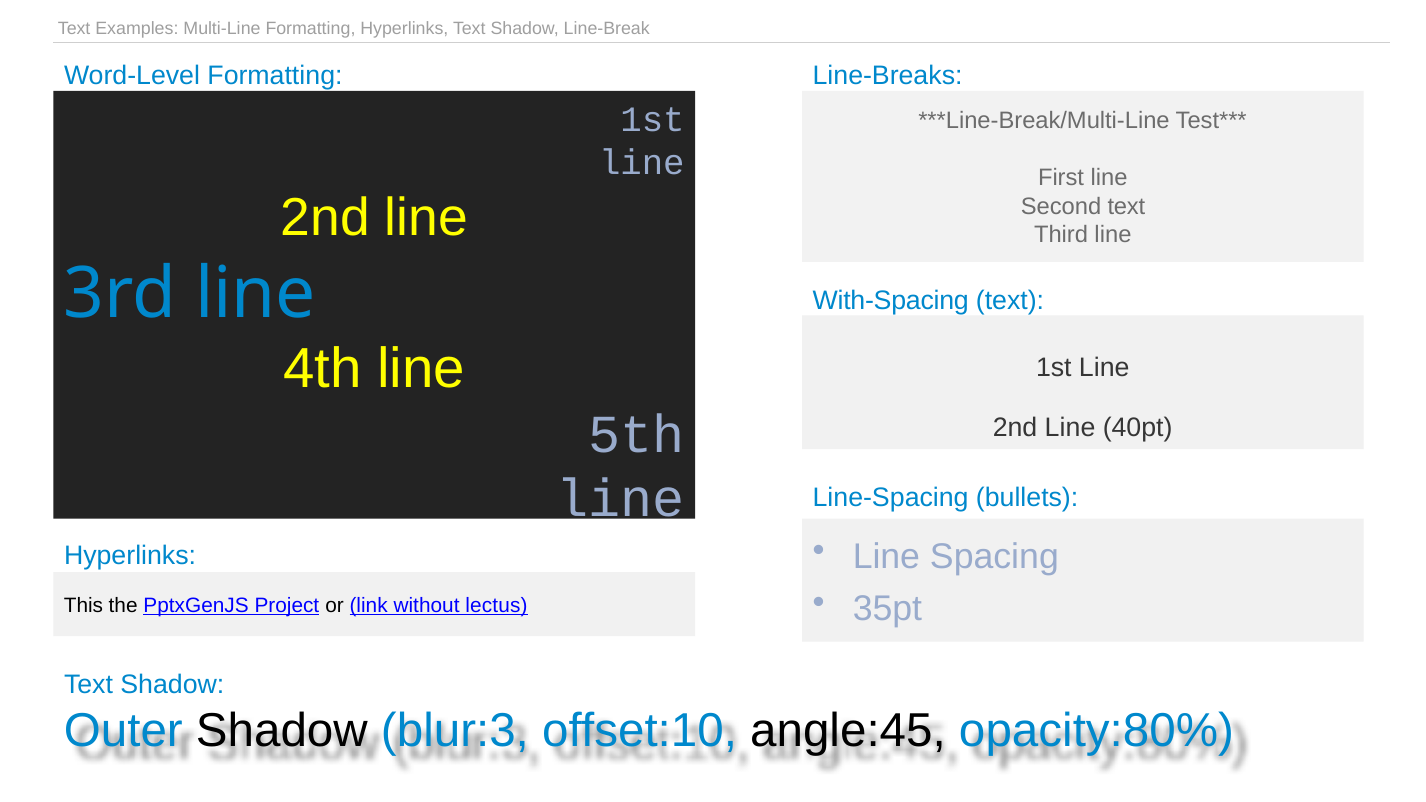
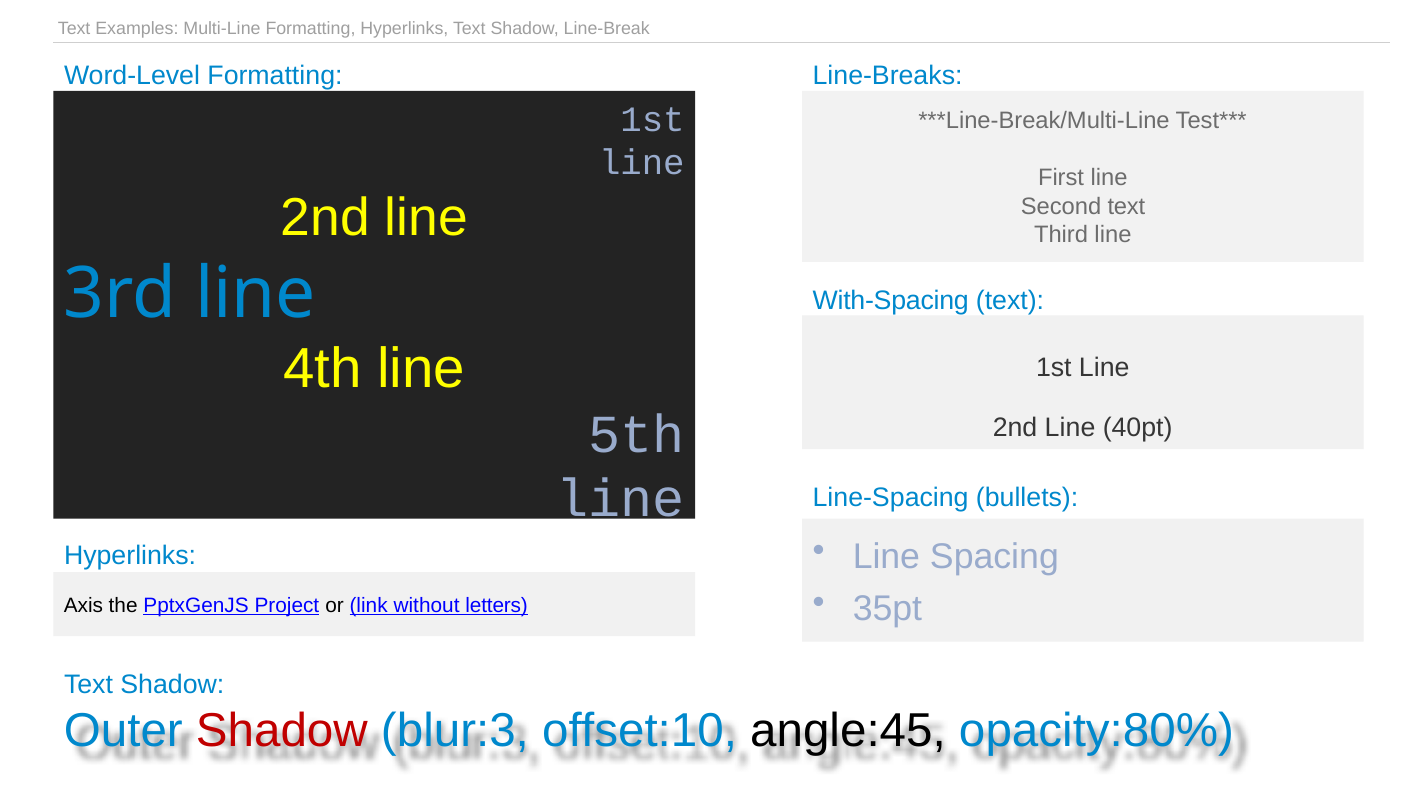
This: This -> Axis
lectus: lectus -> letters
Shadow at (282, 731) colour: black -> red
